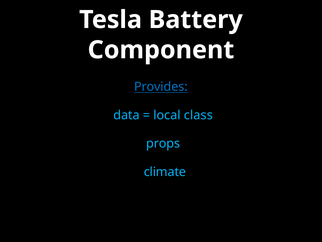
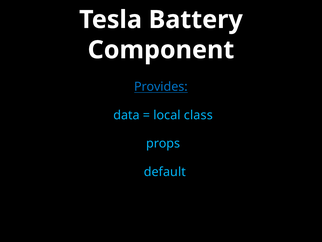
climate: climate -> default
